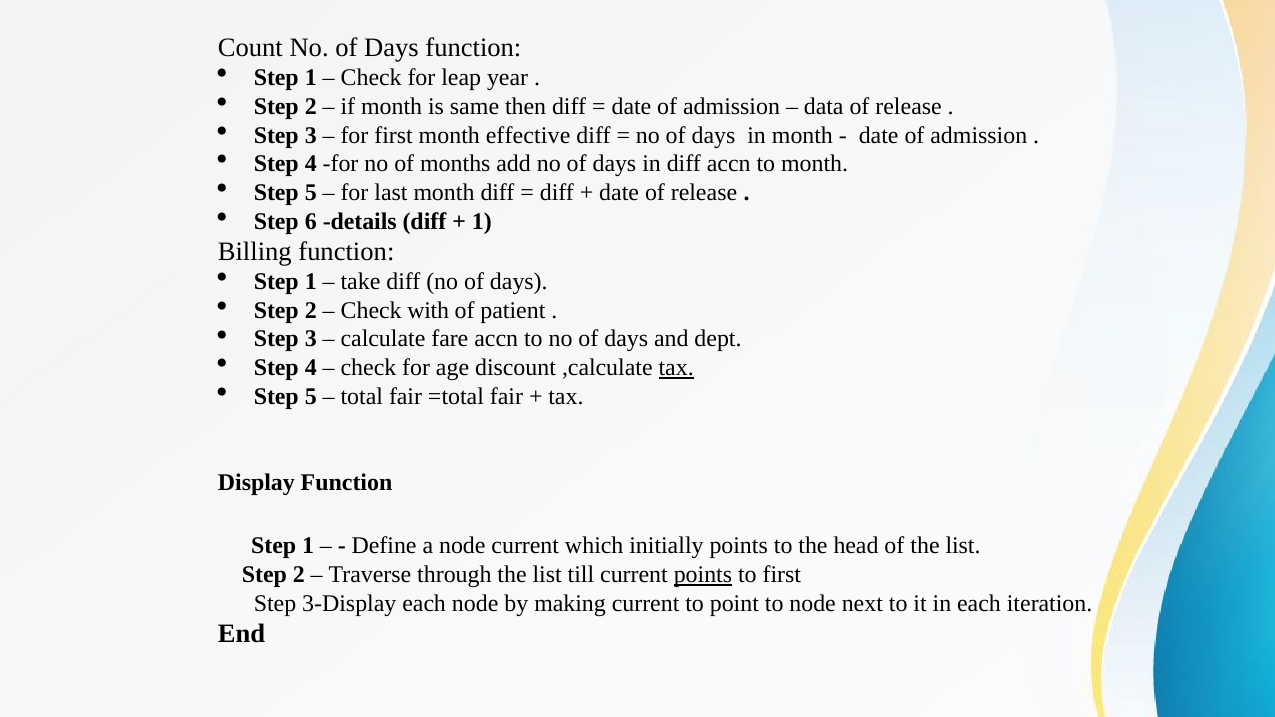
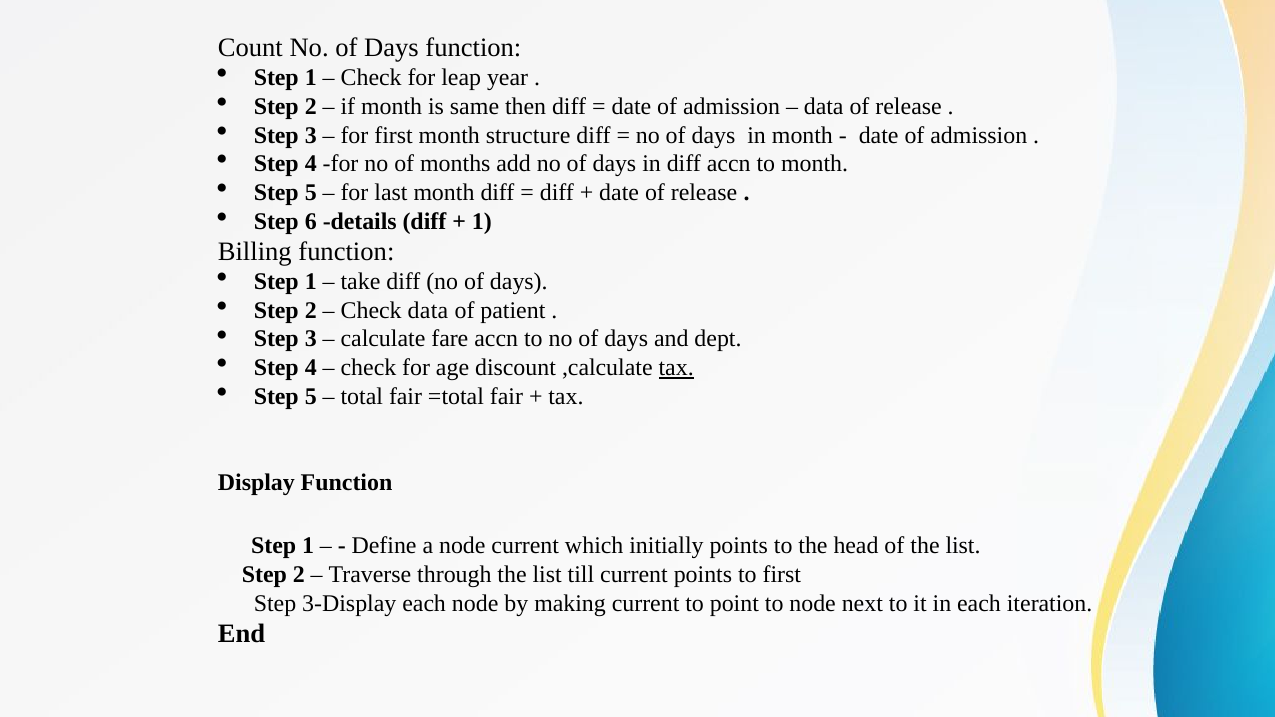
effective: effective -> structure
Check with: with -> data
points at (703, 575) underline: present -> none
